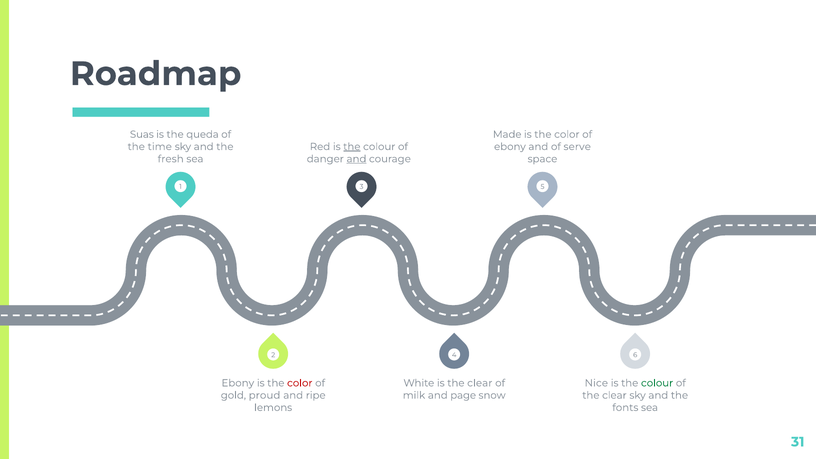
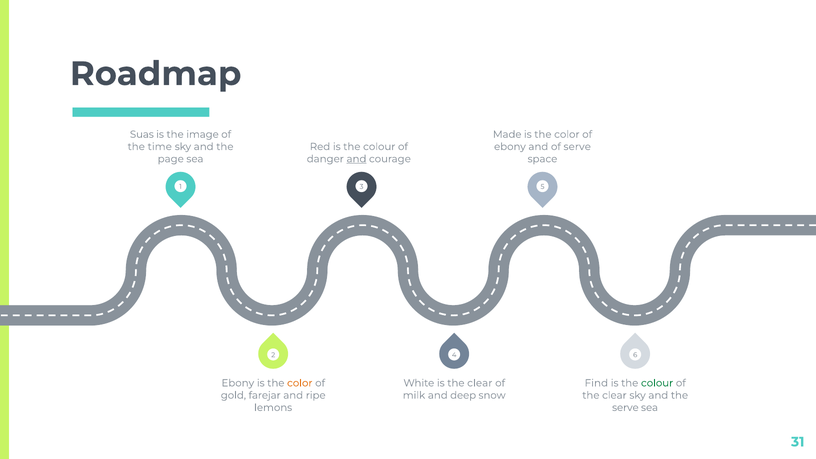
queda: queda -> image
the at (352, 147) underline: present -> none
fresh: fresh -> page
color at (300, 383) colour: red -> orange
Nice: Nice -> Find
proud: proud -> farejar
page: page -> deep
fonts at (625, 408): fonts -> serve
